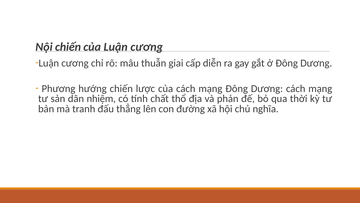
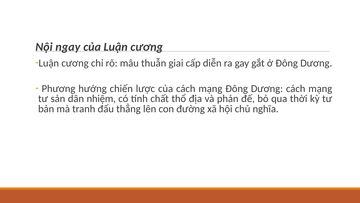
Nội chiến: chiến -> ngay
